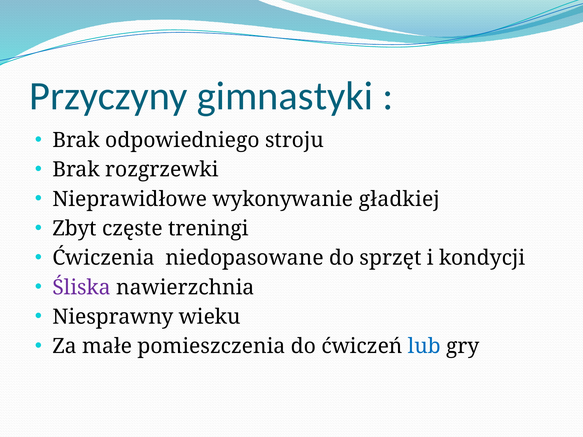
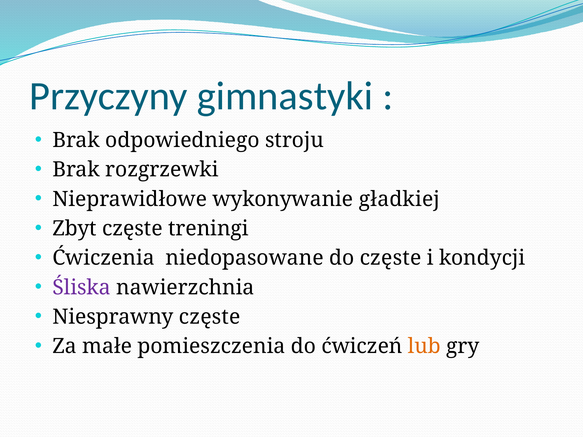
do sprzęt: sprzęt -> częste
Niesprawny wieku: wieku -> częste
lub colour: blue -> orange
